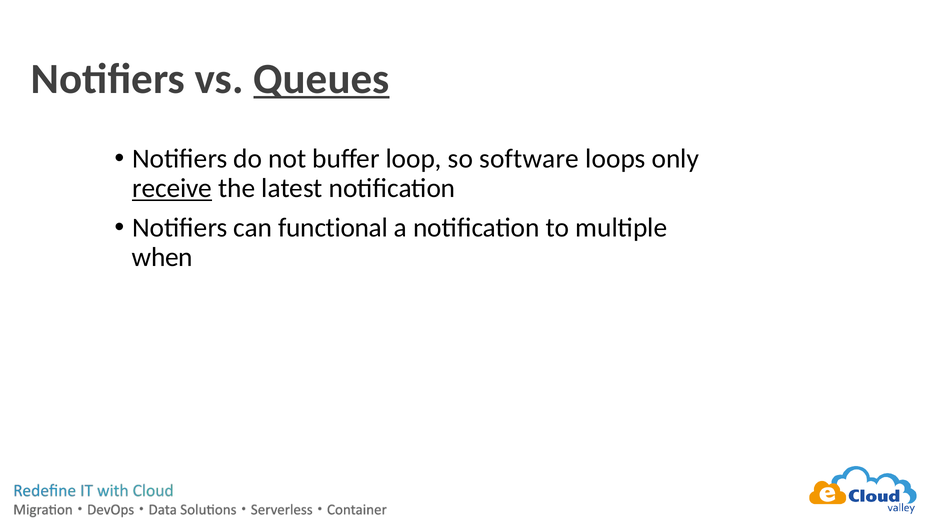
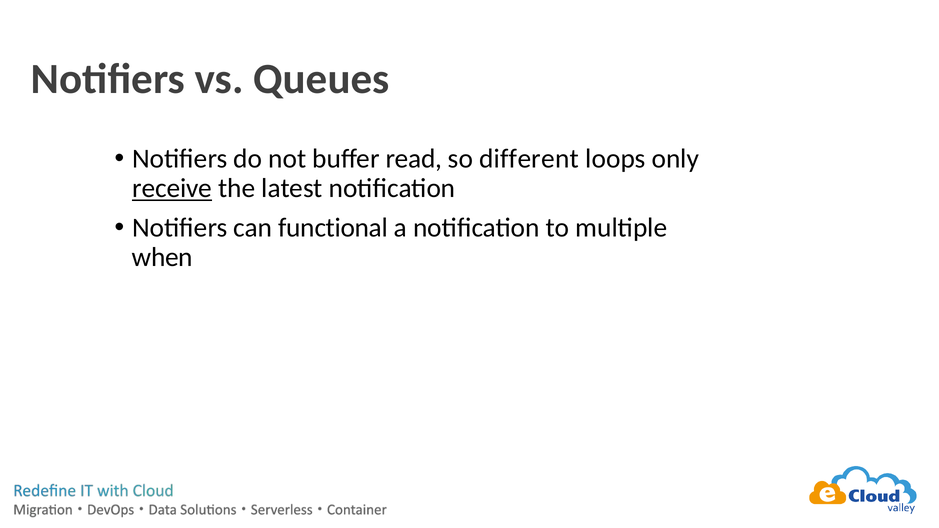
Queues underline: present -> none
loop: loop -> read
software: software -> different
